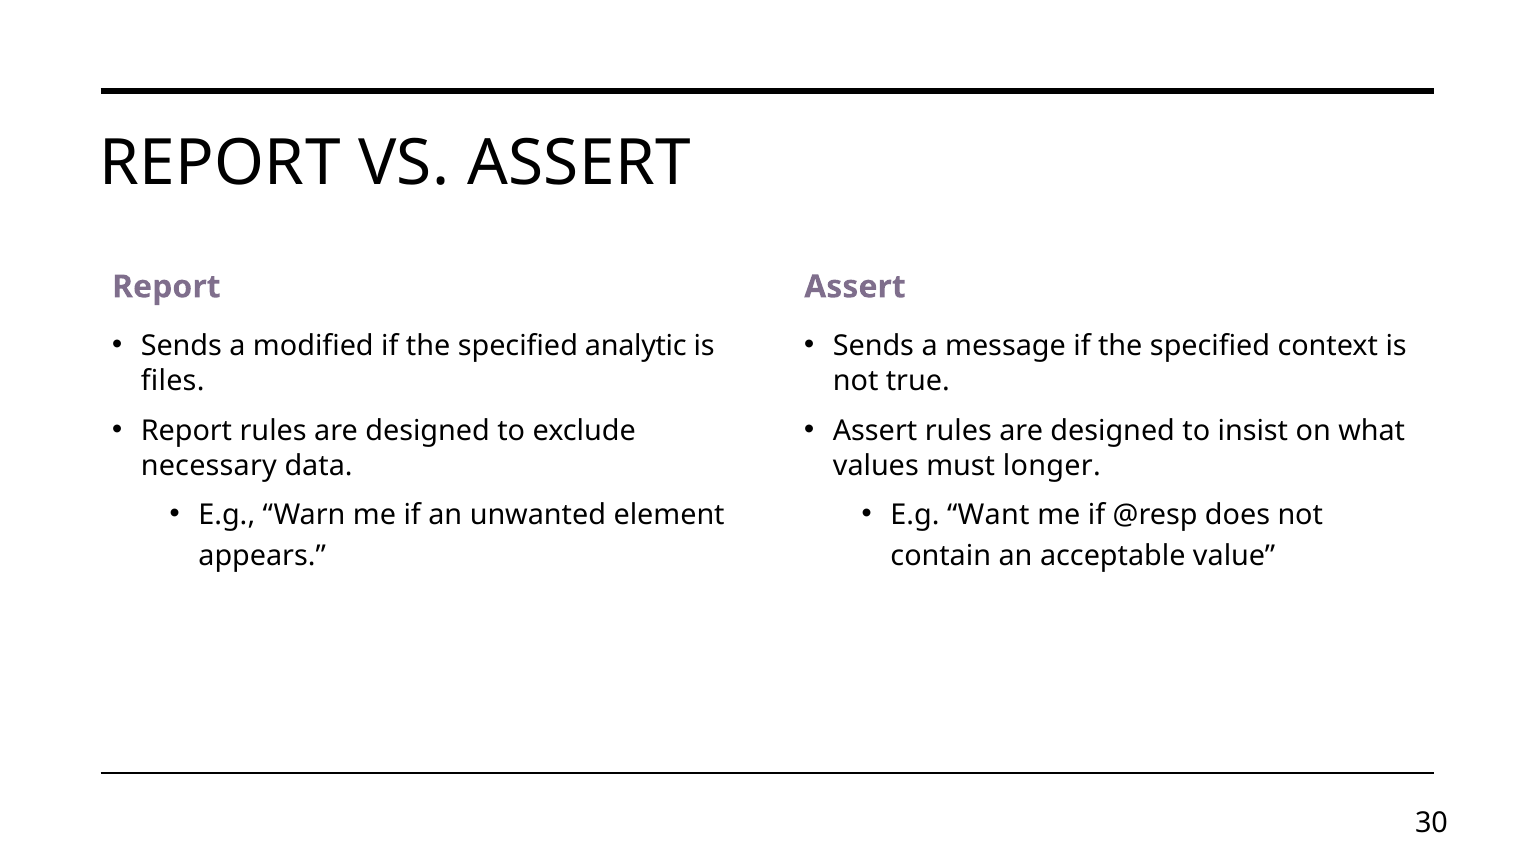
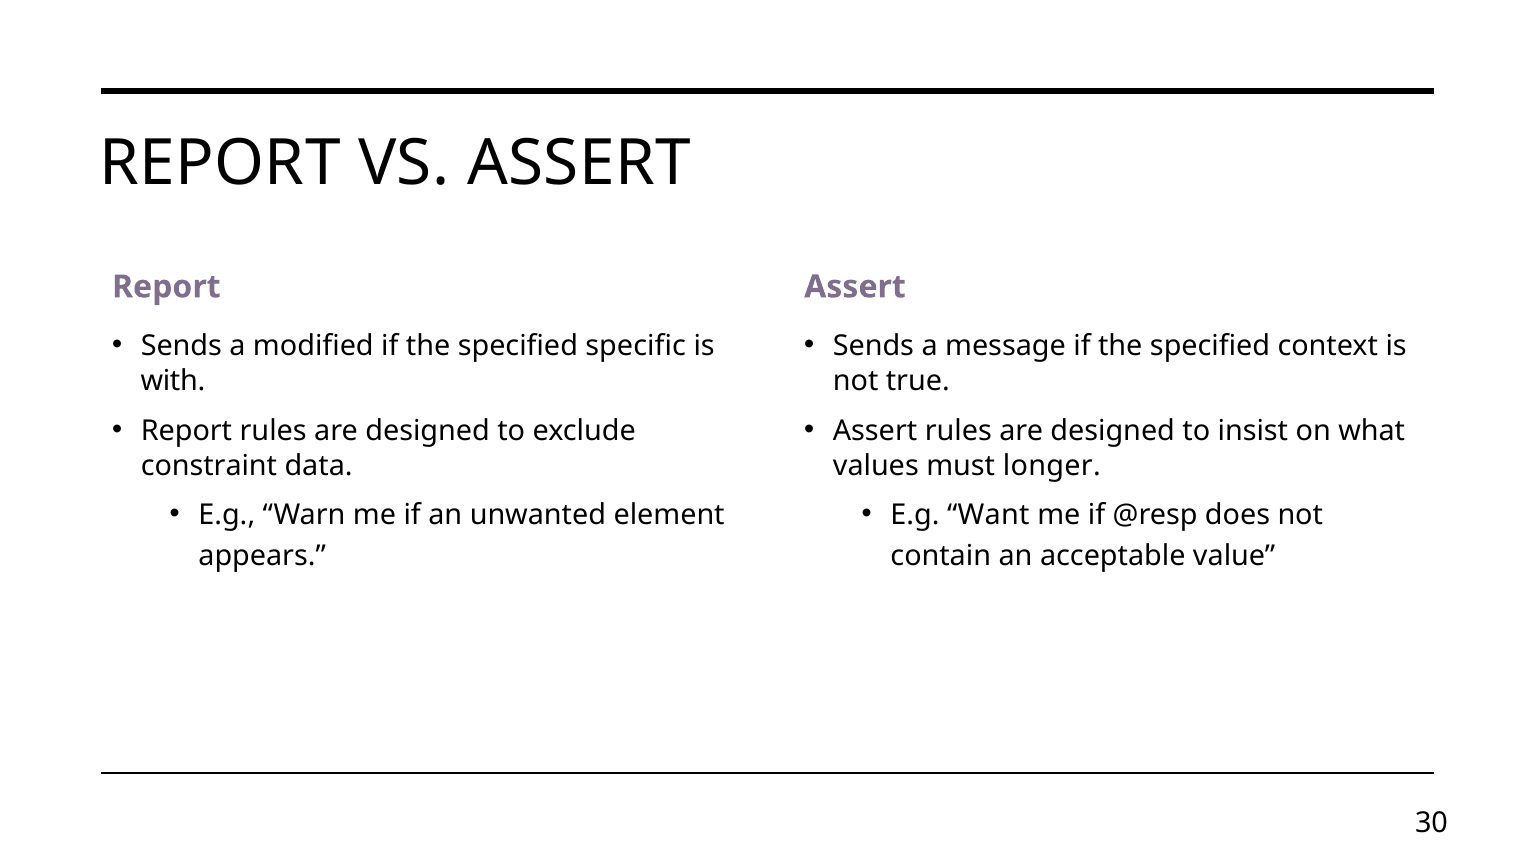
analytic: analytic -> specific
files: files -> with
necessary: necessary -> constraint
